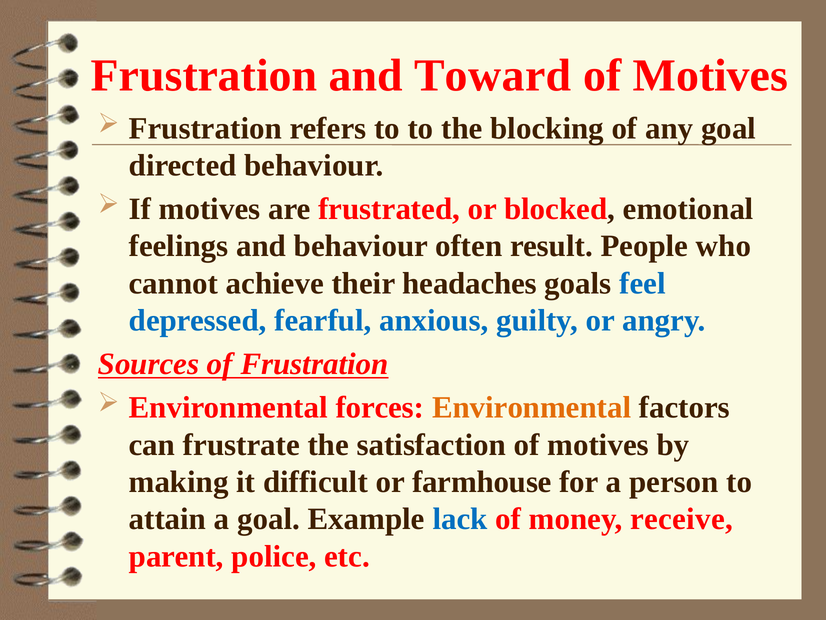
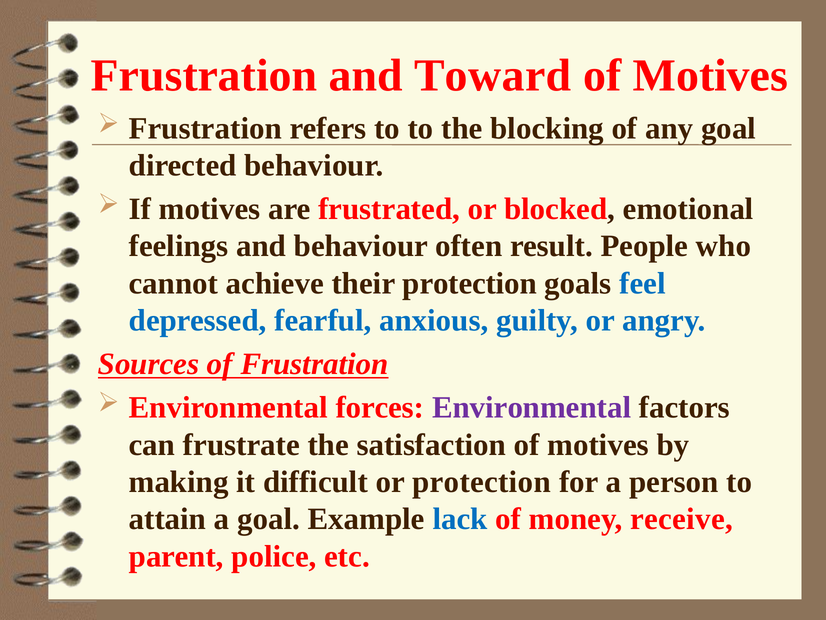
their headaches: headaches -> protection
Environmental at (532, 407) colour: orange -> purple
or farmhouse: farmhouse -> protection
